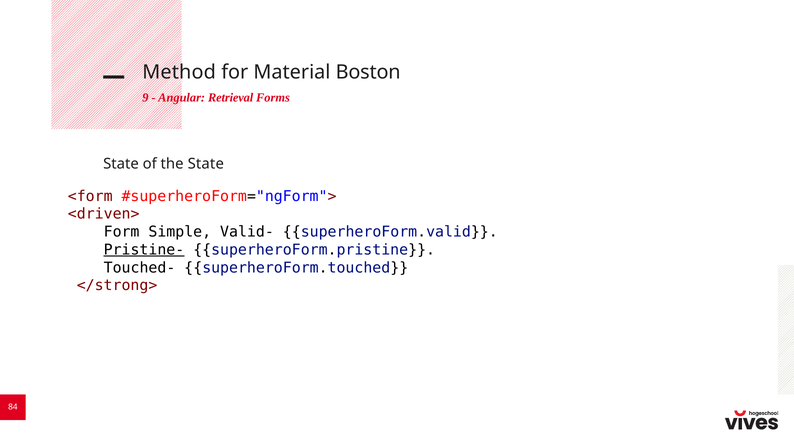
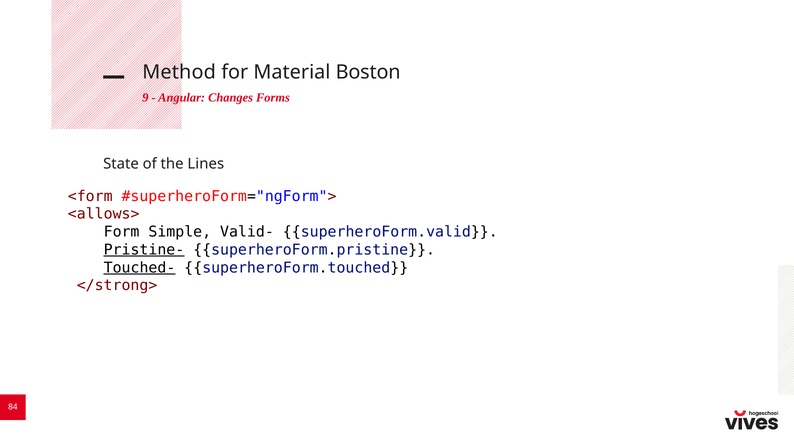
Retrieval: Retrieval -> Changes
the State: State -> Lines
<driven>: <driven> -> <allows>
Touched- underline: none -> present
